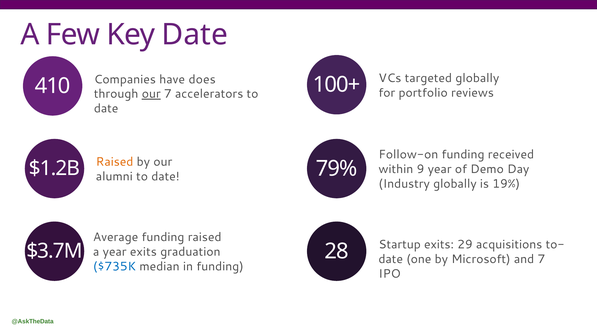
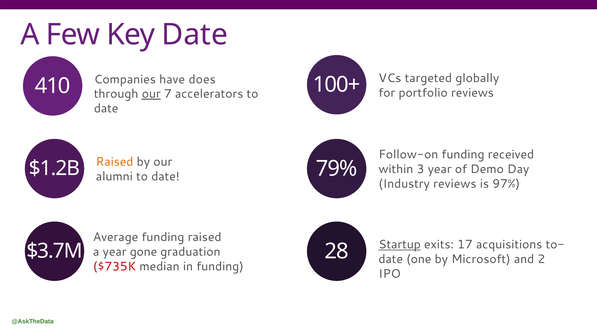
9: 9 -> 3
Industry globally: globally -> reviews
19%: 19% -> 97%
Startup underline: none -> present
29: 29 -> 17
year exits: exits -> gone
and 7: 7 -> 2
$735K colour: blue -> red
